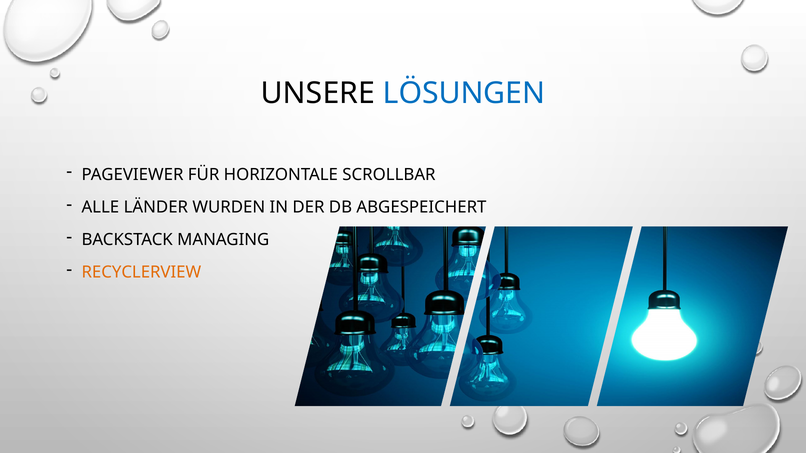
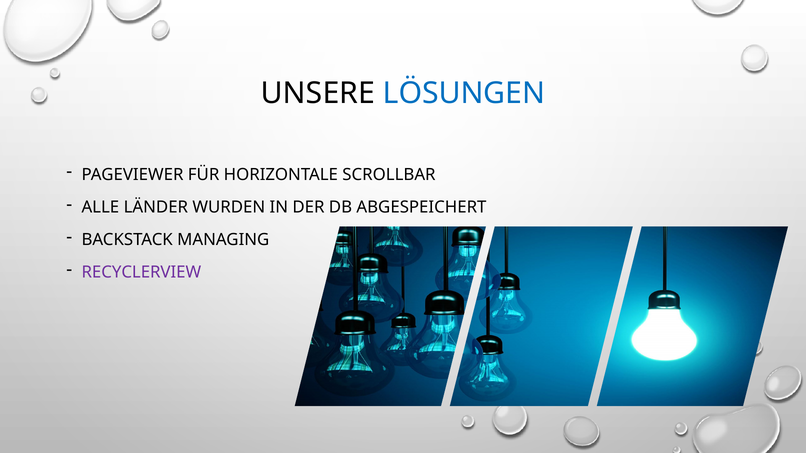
RECYCLERVIEW colour: orange -> purple
